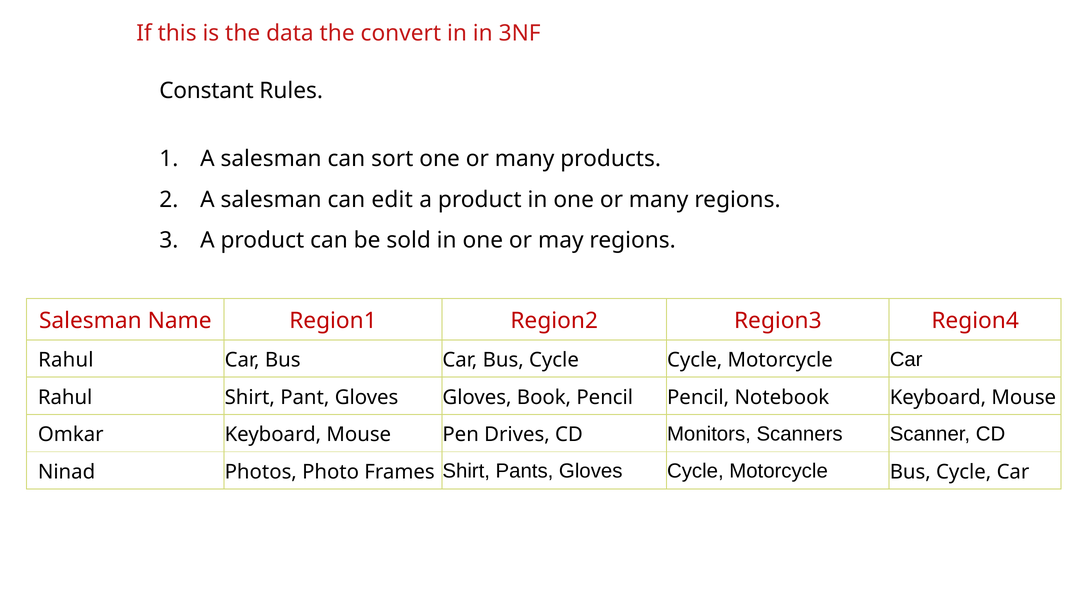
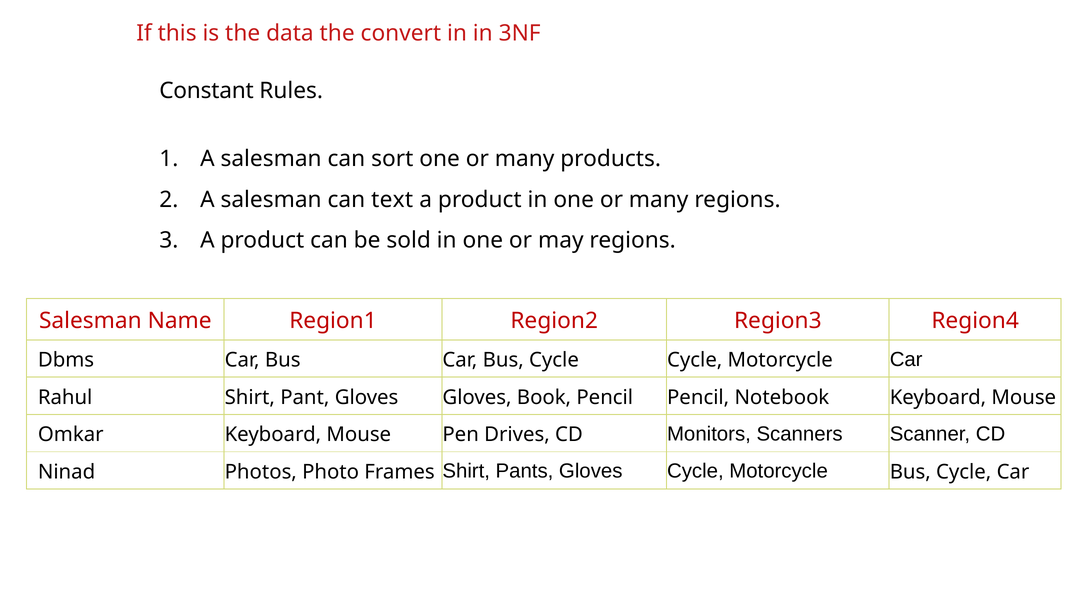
edit: edit -> text
Rahul at (66, 360): Rahul -> Dbms
